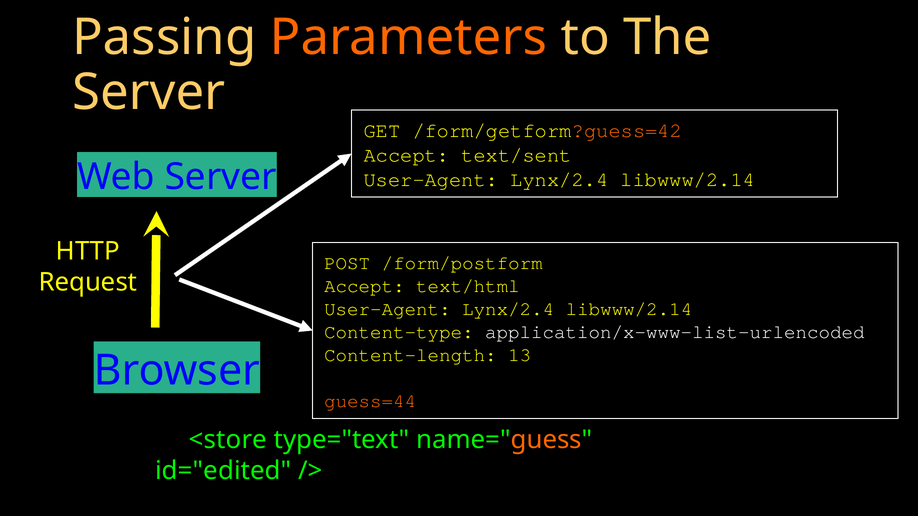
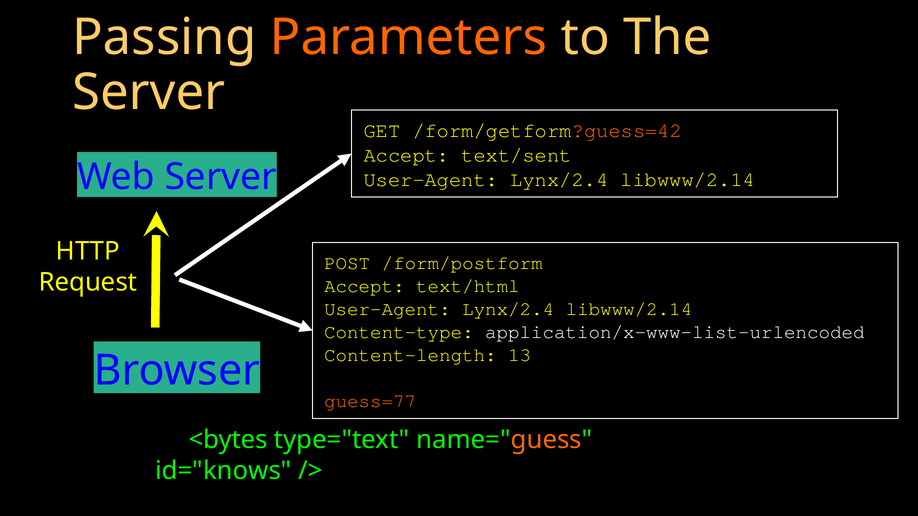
guess=44: guess=44 -> guess=77
<store: <store -> <bytes
id="edited: id="edited -> id="knows
